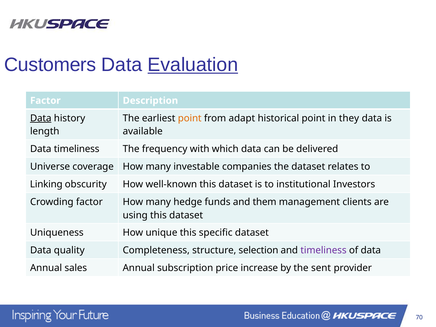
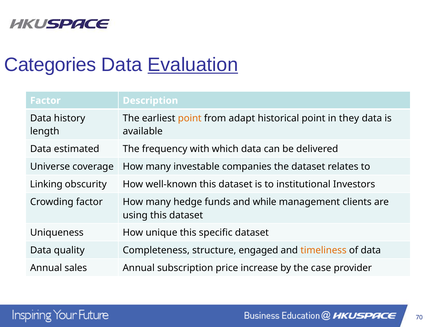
Customers: Customers -> Categories
Data at (41, 118) underline: present -> none
Data timeliness: timeliness -> estimated
them: them -> while
selection: selection -> engaged
timeliness at (324, 250) colour: purple -> orange
sent: sent -> case
